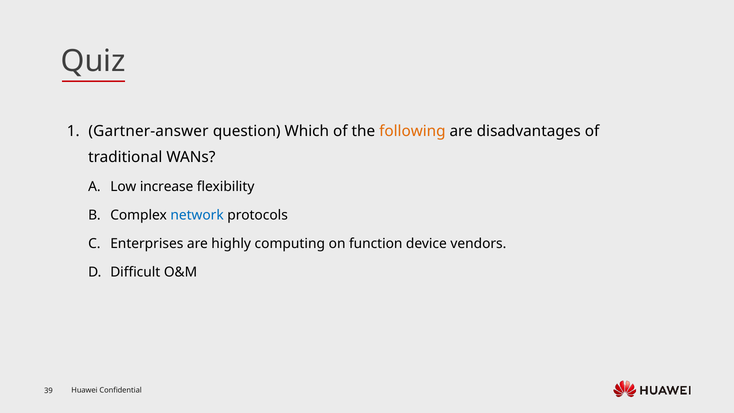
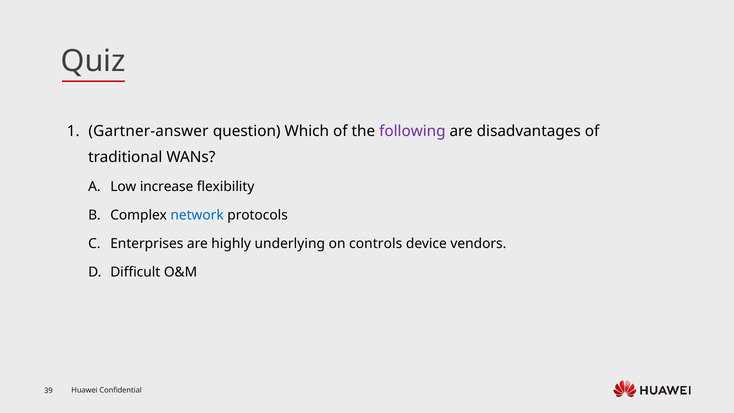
following colour: orange -> purple
computing: computing -> underlying
function: function -> controls
